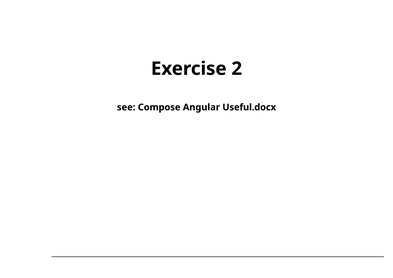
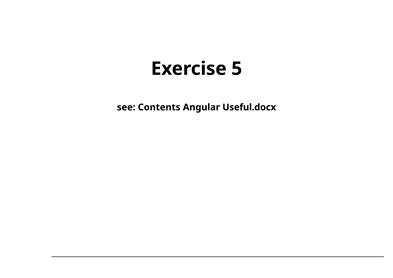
2: 2 -> 5
Compose: Compose -> Contents
